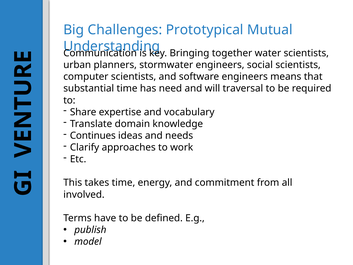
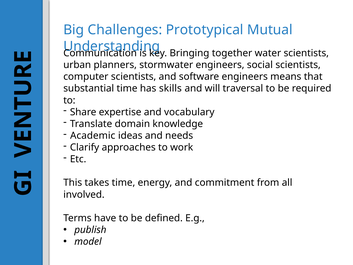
need: need -> skills
Continues: Continues -> Academic
